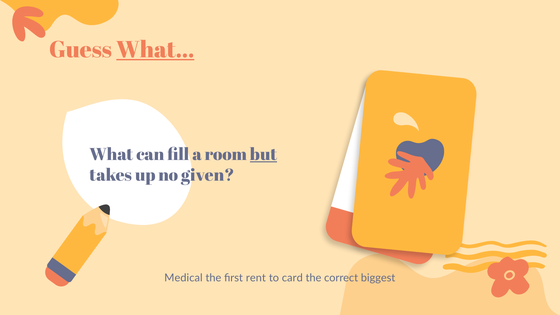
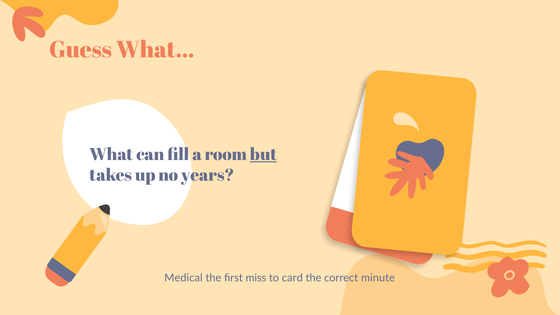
What… underline: present -> none
given: given -> years
rent: rent -> miss
biggest: biggest -> minute
